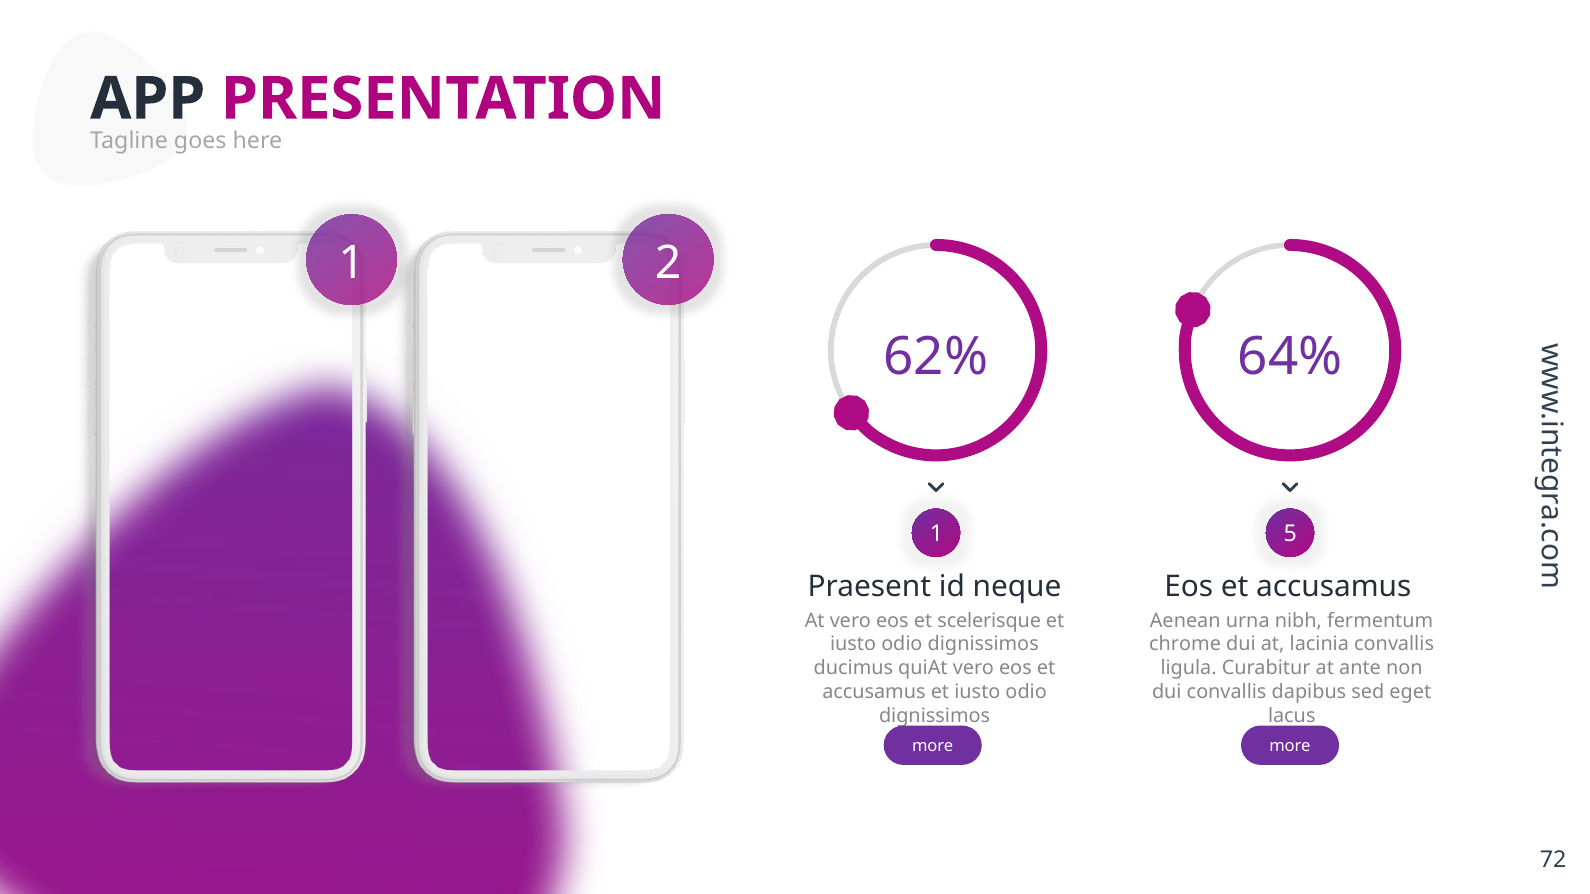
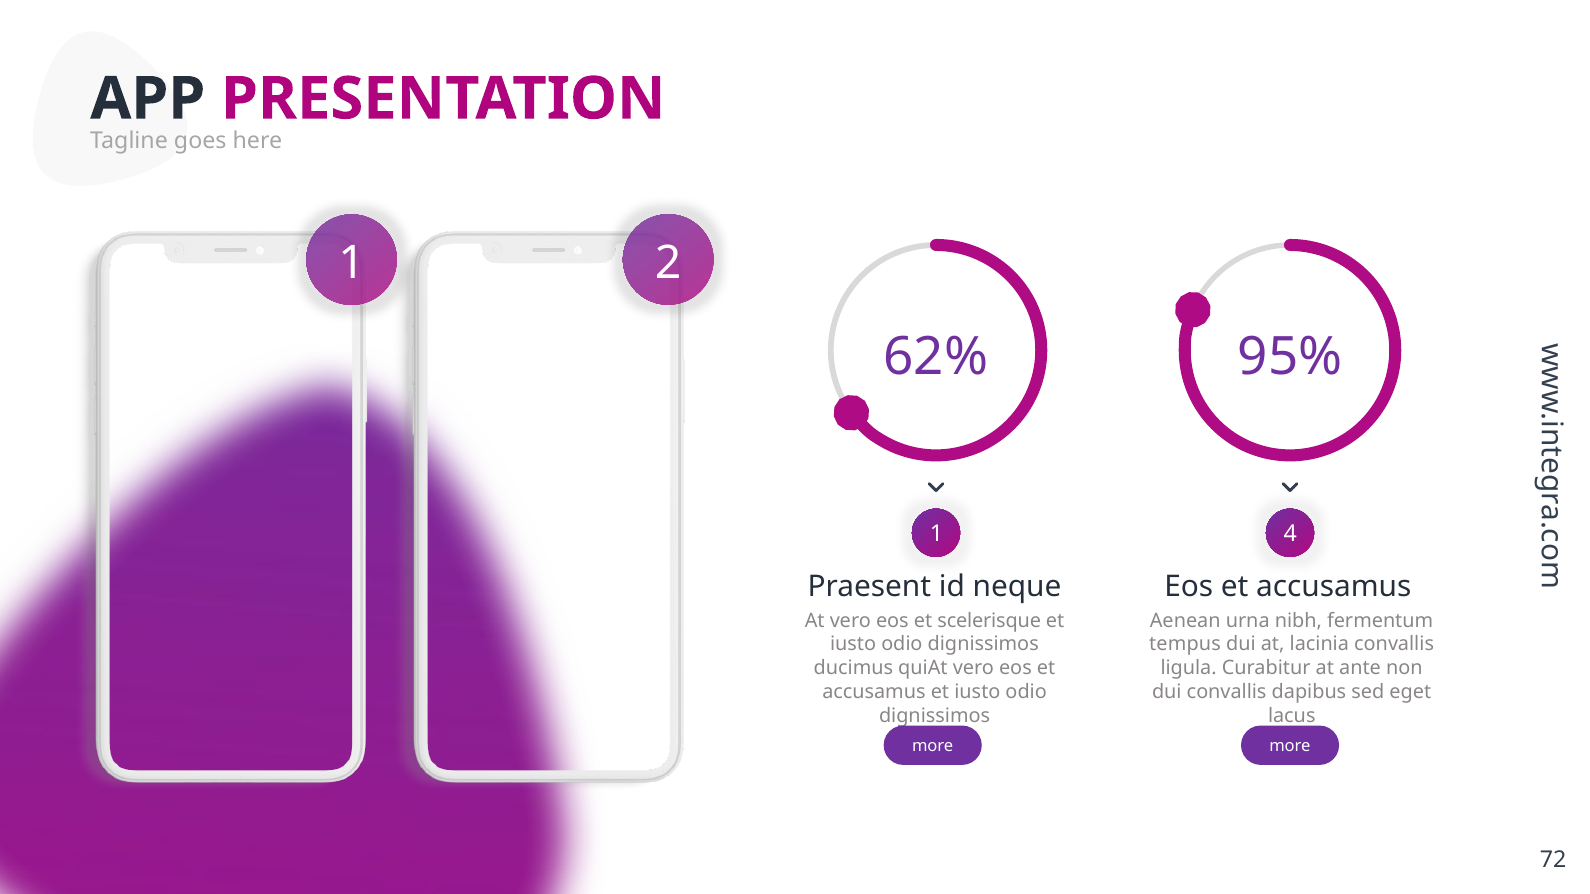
64%: 64% -> 95%
5: 5 -> 4
chrome: chrome -> tempus
